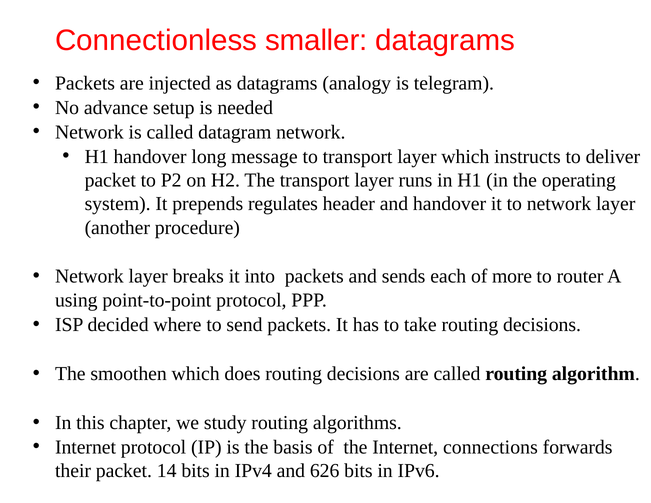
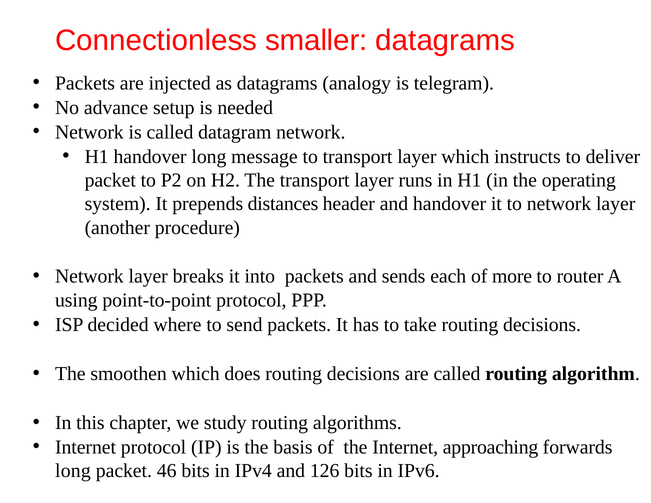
regulates: regulates -> distances
connections: connections -> approaching
their at (73, 471): their -> long
14: 14 -> 46
626: 626 -> 126
